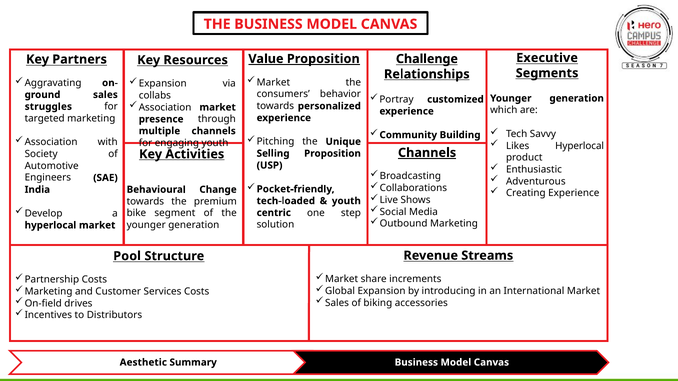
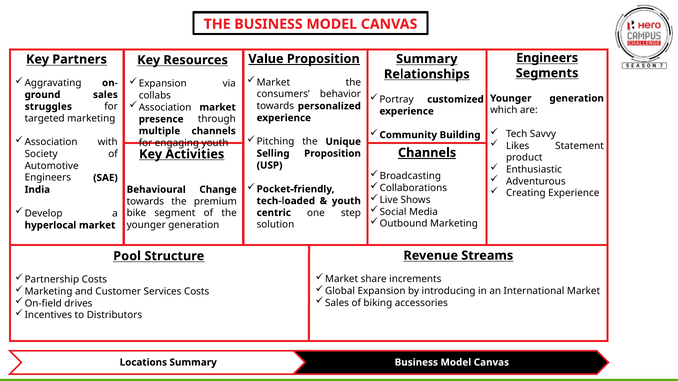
Executive at (547, 58): Executive -> Engineers
Challenge at (427, 59): Challenge -> Summary
Likes Hyperlocal: Hyperlocal -> Statement
Aesthetic: Aesthetic -> Locations
